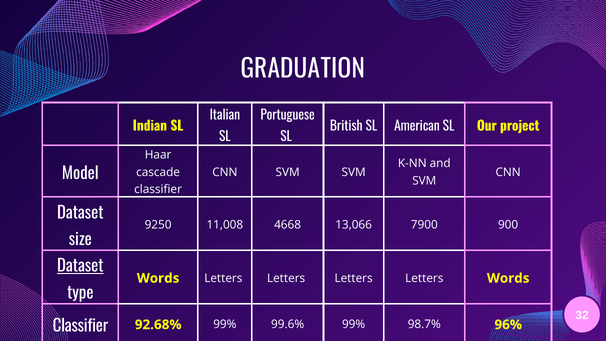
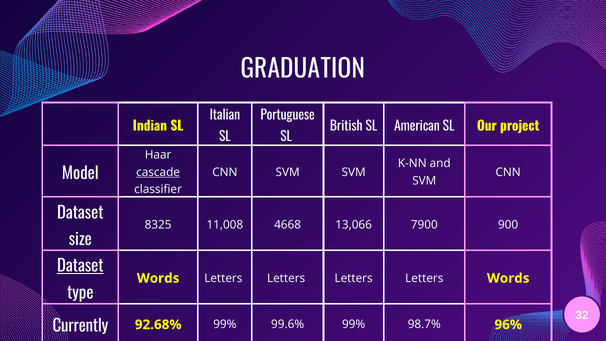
cascade underline: none -> present
9250: 9250 -> 8325
Classifier at (80, 326): Classifier -> Currently
